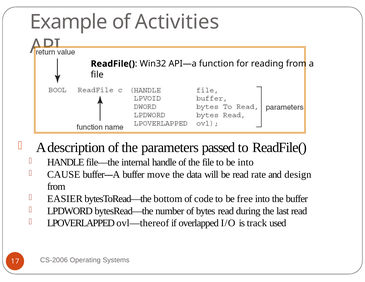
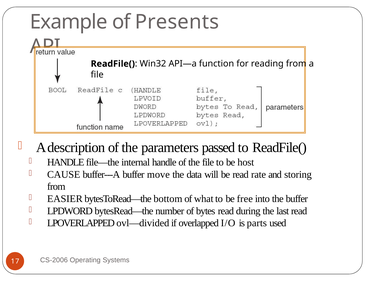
Activities: Activities -> Presents
be into: into -> host
design: design -> storing
code: code -> what
ovl—thereof: ovl—thereof -> ovl—divided
track: track -> parts
